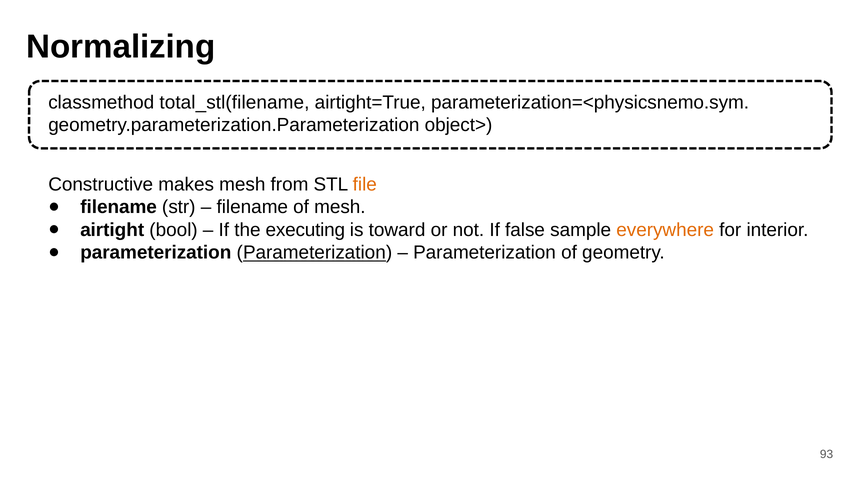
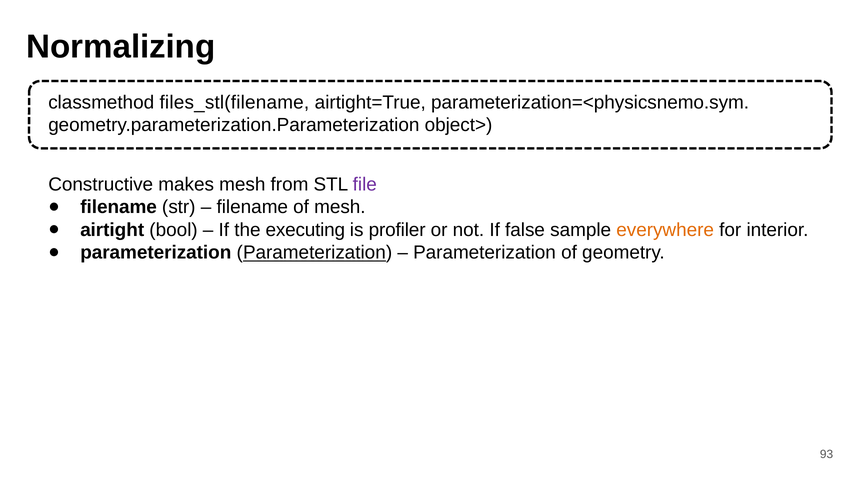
total_stl(filename: total_stl(filename -> files_stl(filename
file colour: orange -> purple
toward: toward -> profiler
